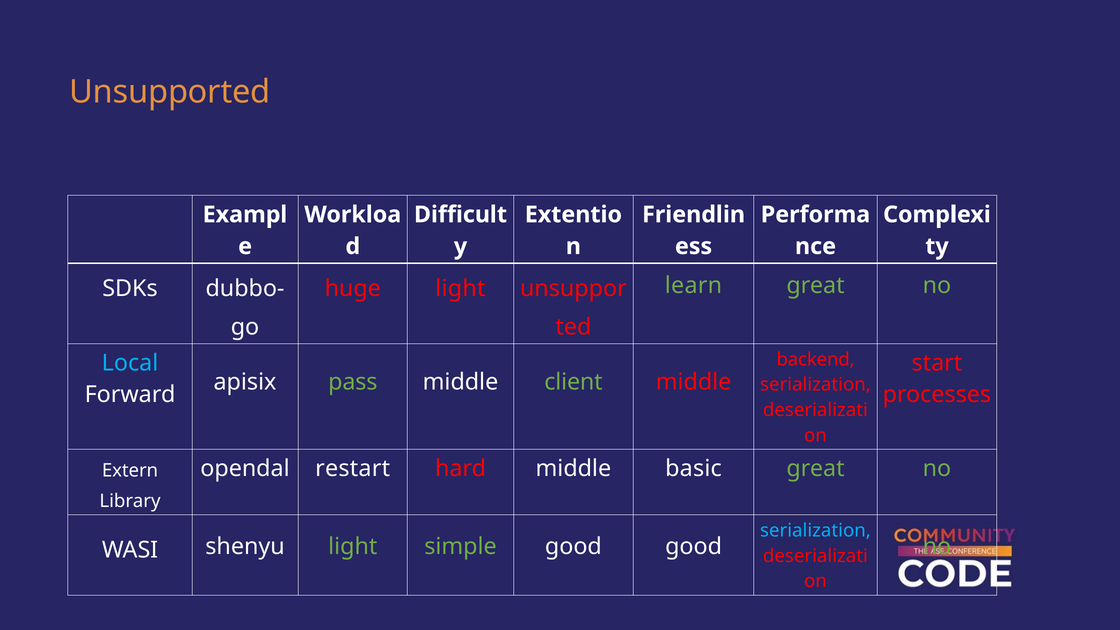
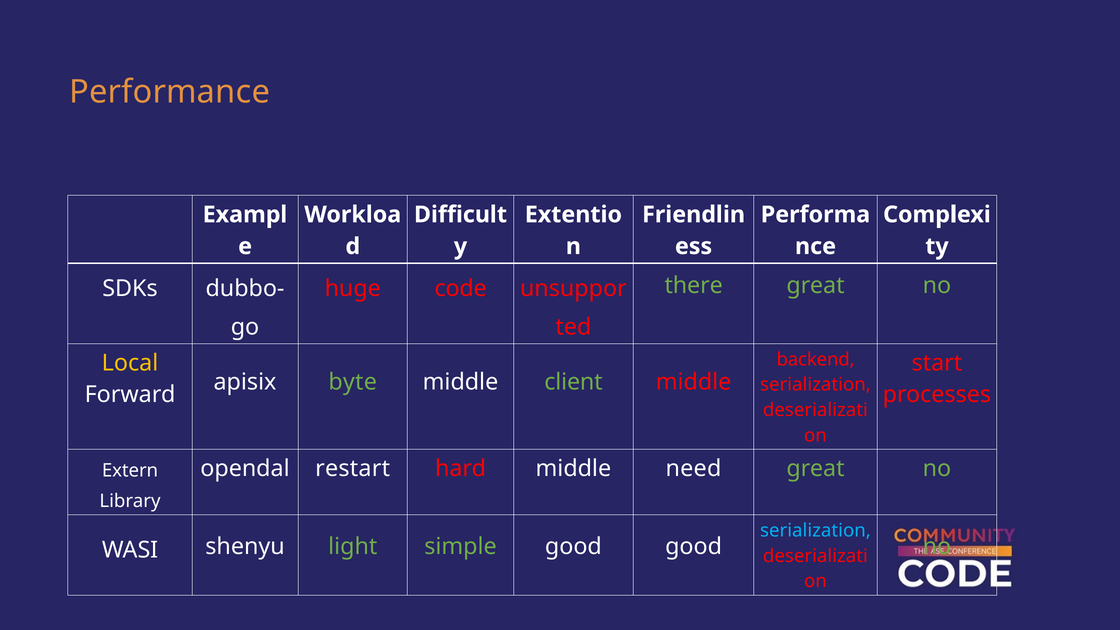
Unsupported: Unsupported -> Performance
learn: learn -> there
huge light: light -> code
Local colour: light blue -> yellow
pass: pass -> byte
basic: basic -> need
